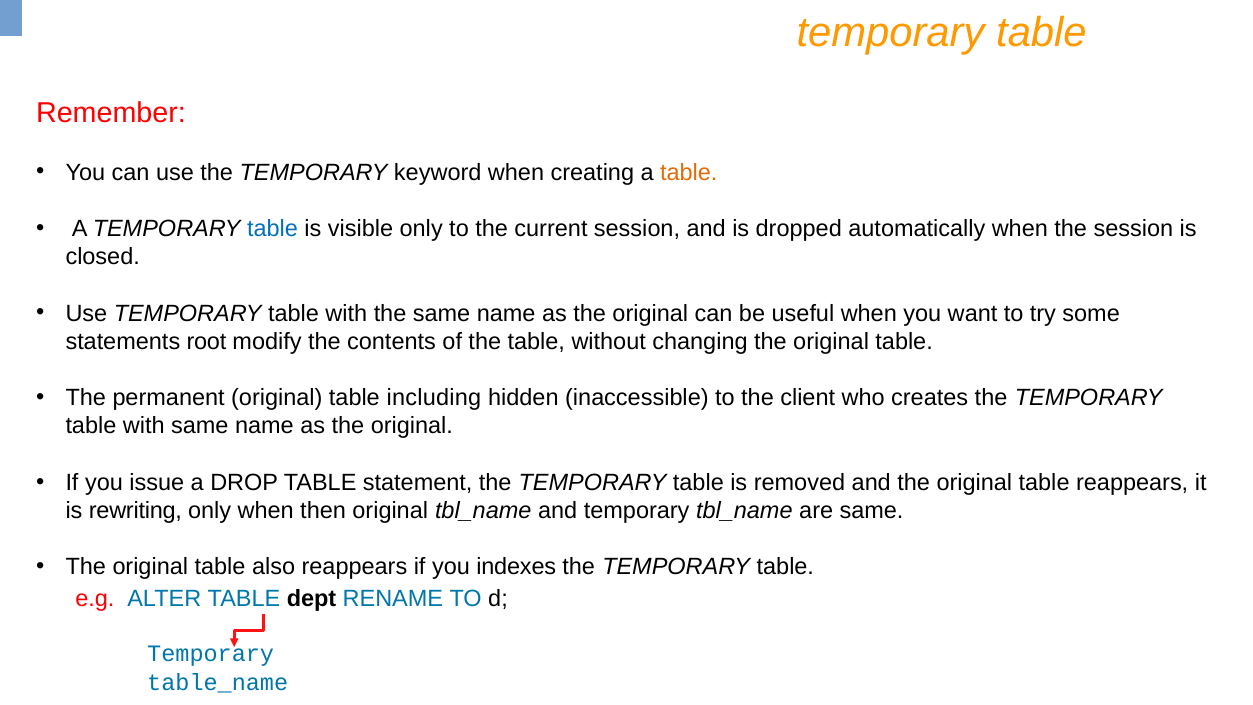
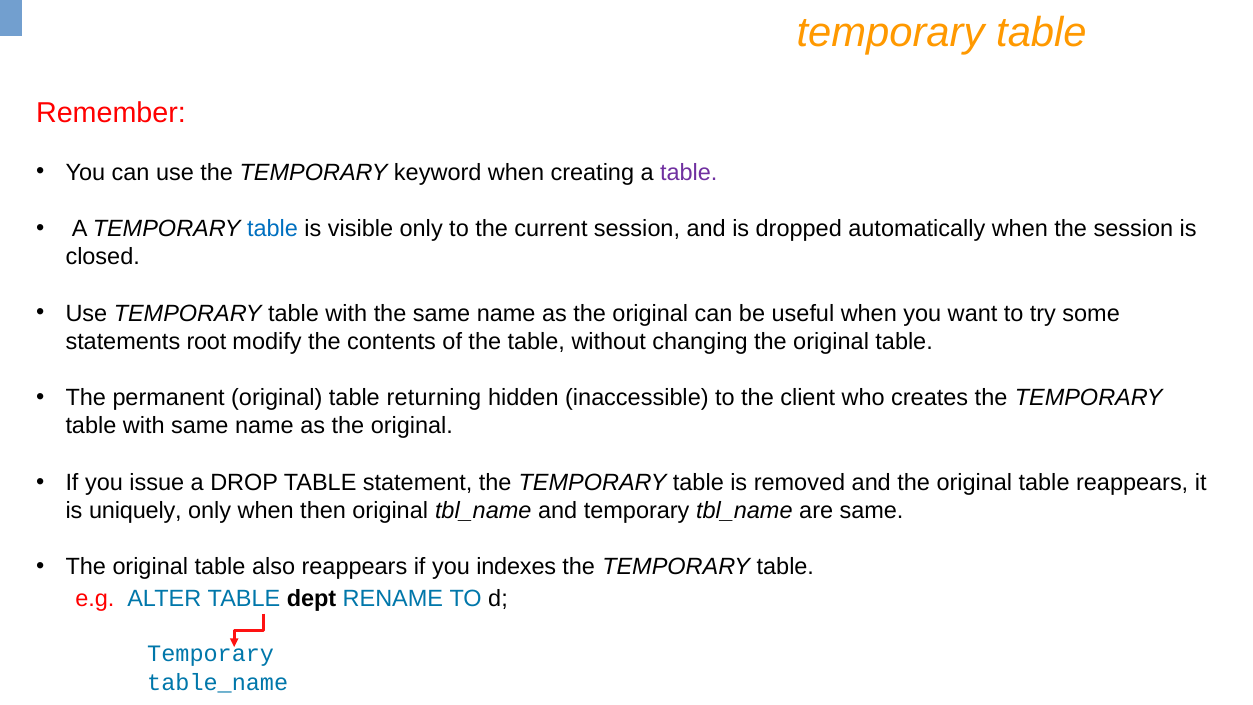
table at (689, 172) colour: orange -> purple
including: including -> returning
rewriting: rewriting -> uniquely
